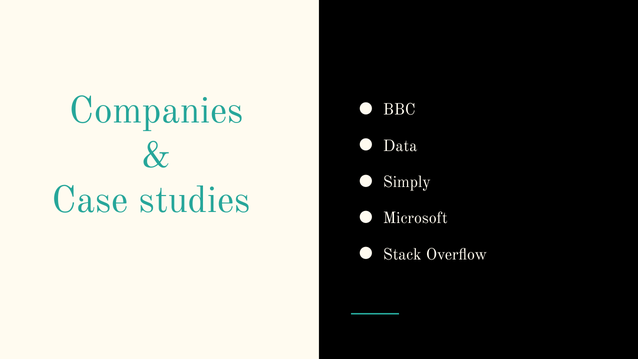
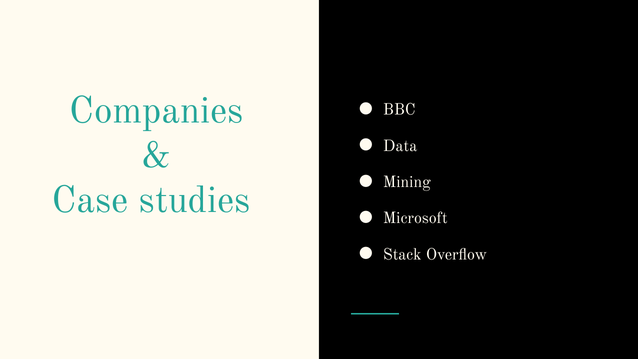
Simply: Simply -> Mining
